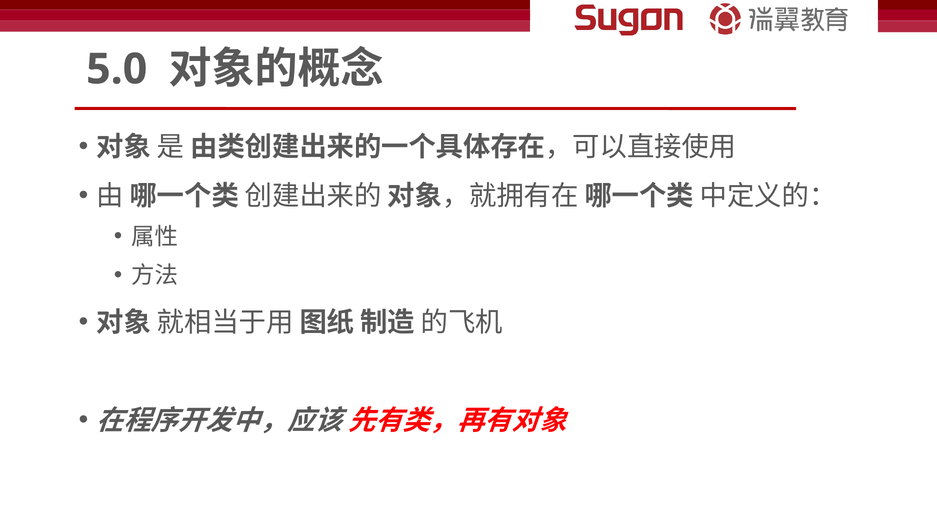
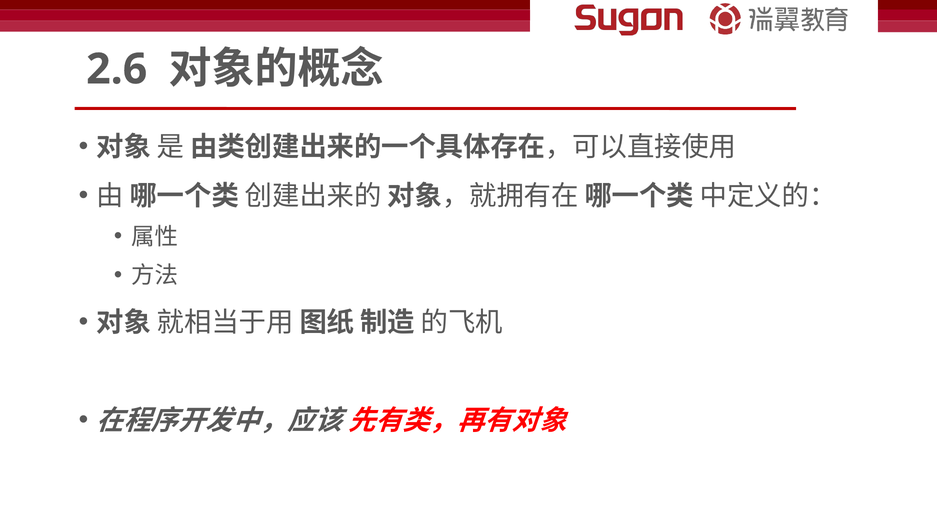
5.0: 5.0 -> 2.6
